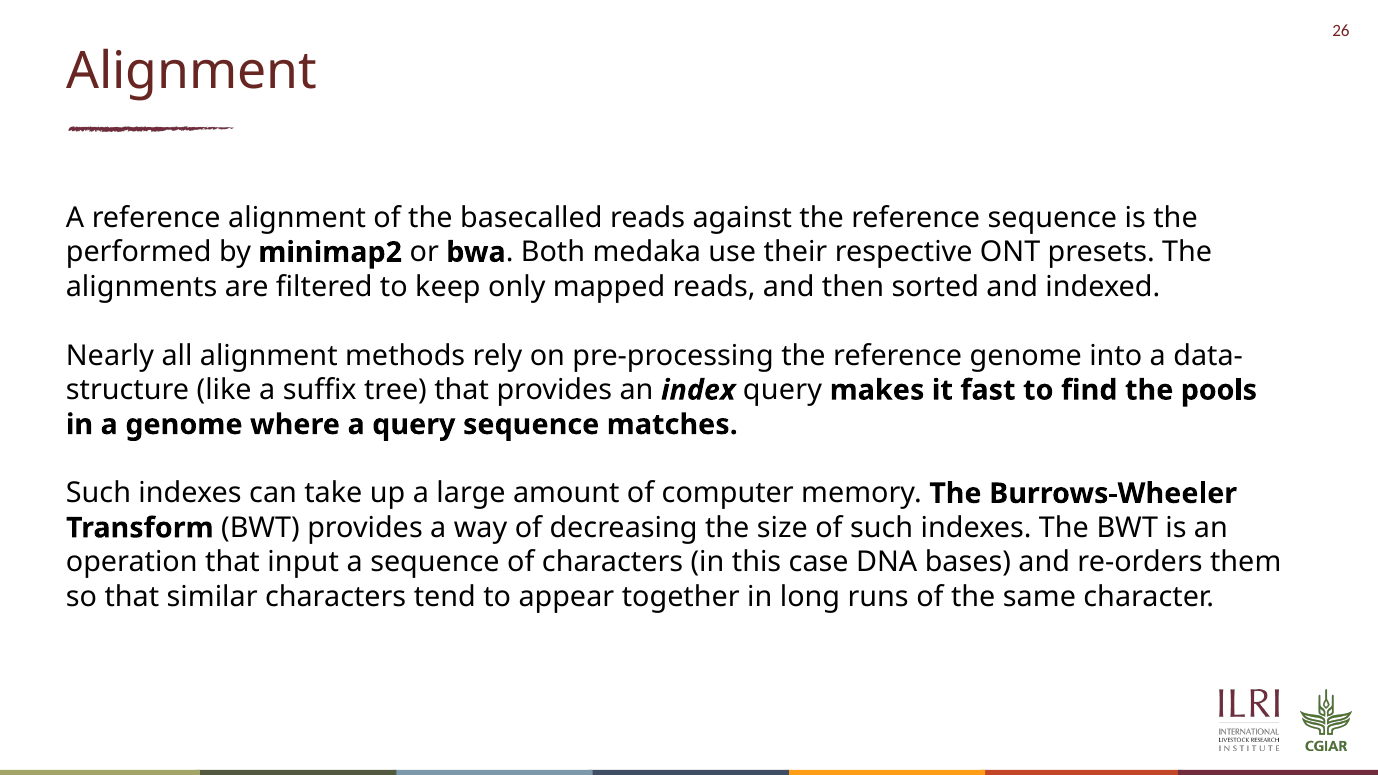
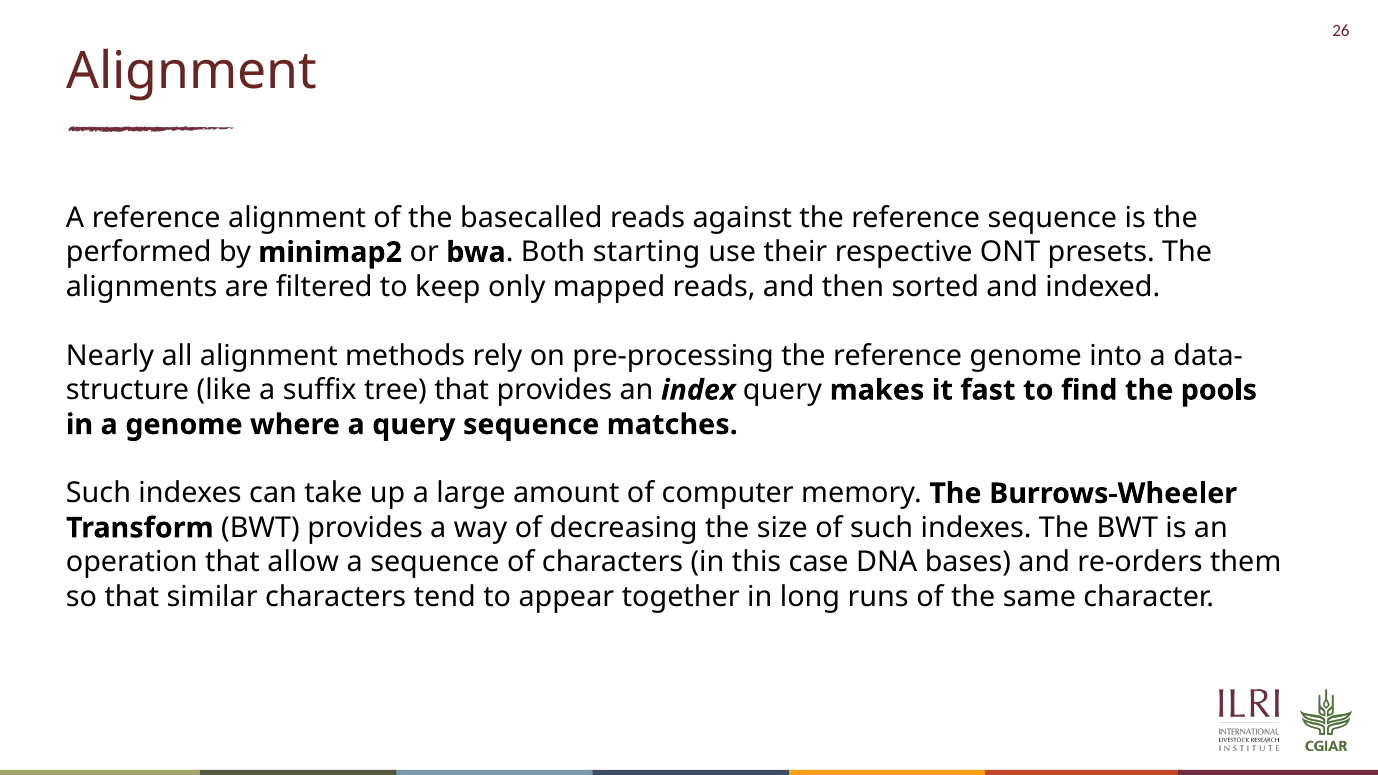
medaka: medaka -> starting
input: input -> allow
